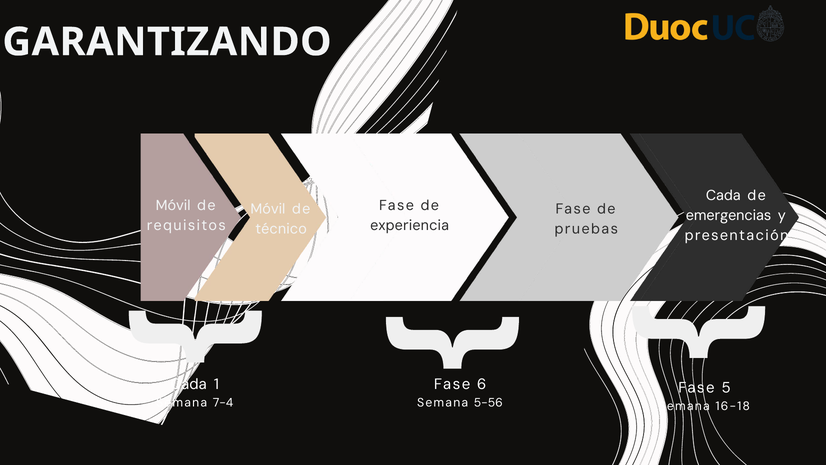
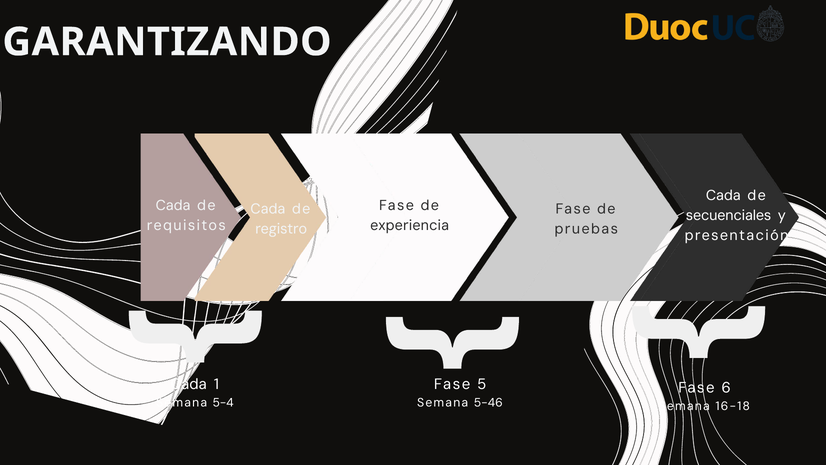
Móvil at (173, 205): Móvil -> Cada
Móvil at (268, 209): Móvil -> Cada
emergencias: emergencias -> secuenciales
técnico: técnico -> registro
6: 6 -> 5
5: 5 -> 6
7-4: 7-4 -> 5-4
5-56: 5-56 -> 5-46
